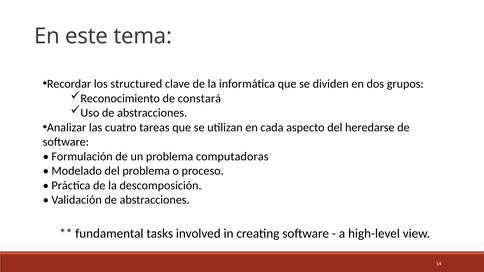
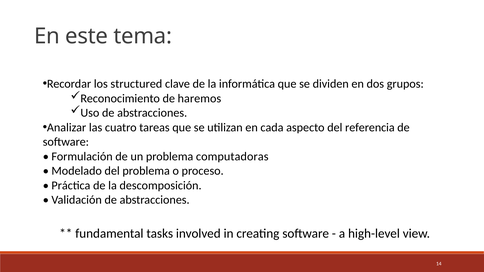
constará: constará -> haremos
heredarse: heredarse -> referencia
